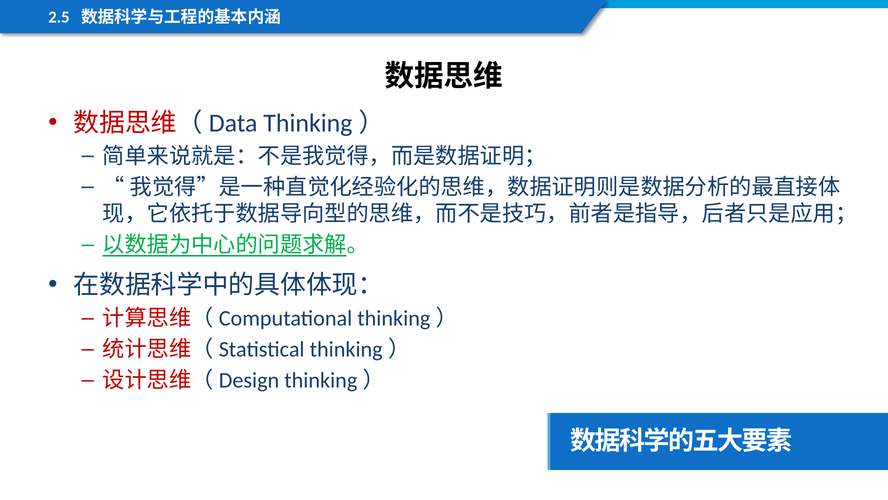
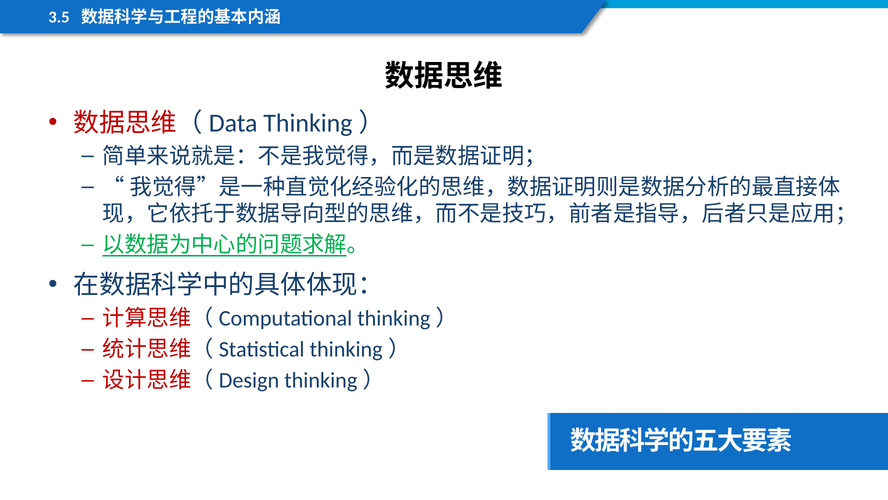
2.5: 2.5 -> 3.5
